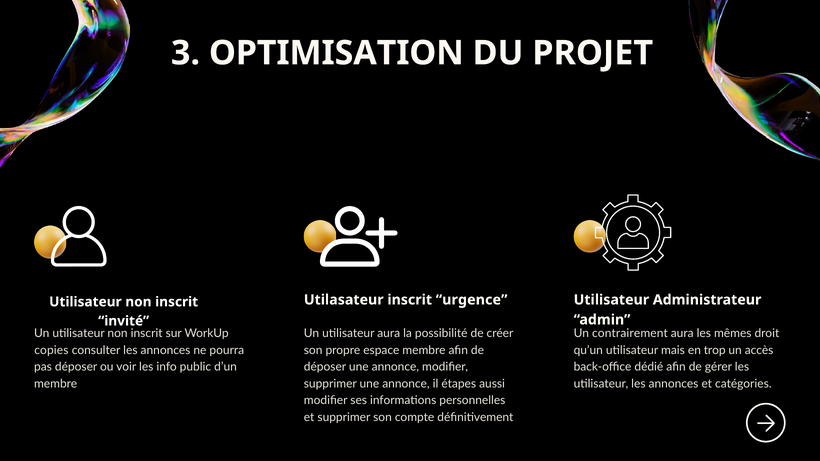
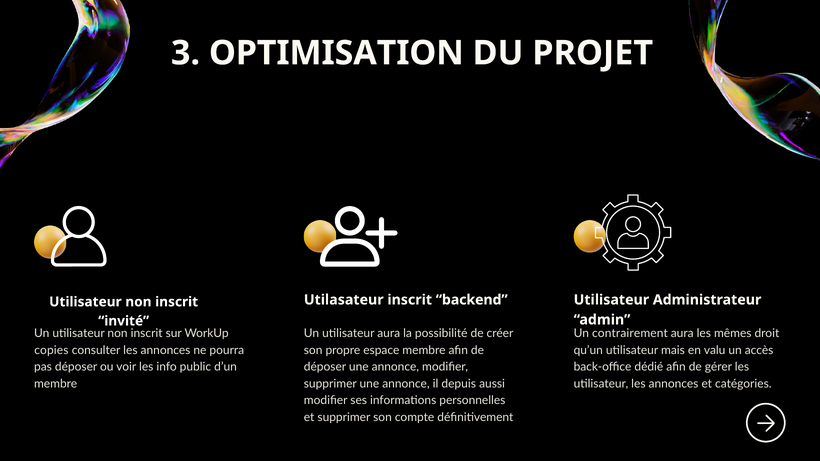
urgence: urgence -> backend
trop: trop -> valu
étapes: étapes -> depuis
